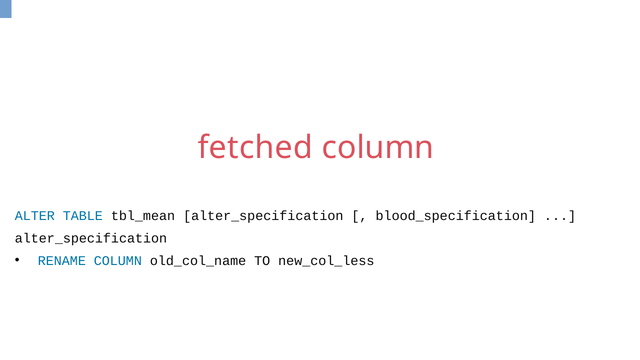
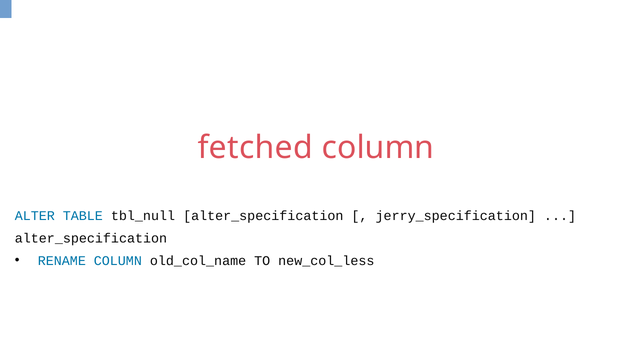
tbl_mean: tbl_mean -> tbl_null
blood_specification: blood_specification -> jerry_specification
